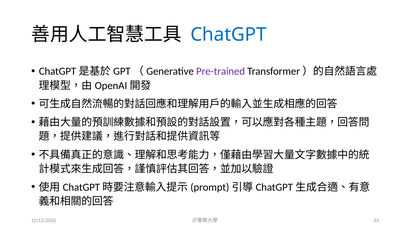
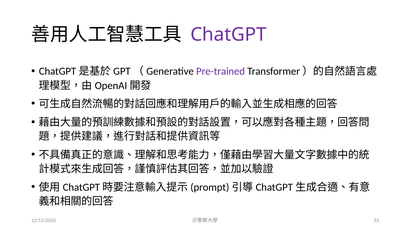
ChatGPT colour: blue -> purple
